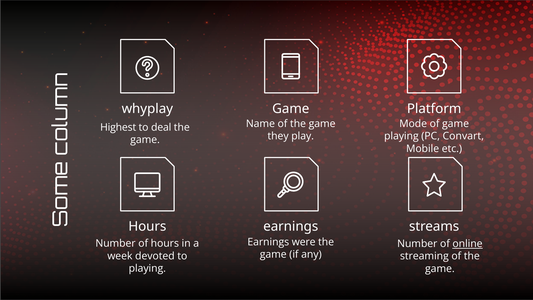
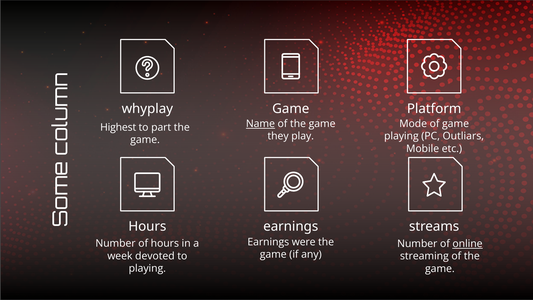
Name underline: none -> present
deal: deal -> part
Convart: Convart -> Outliars
